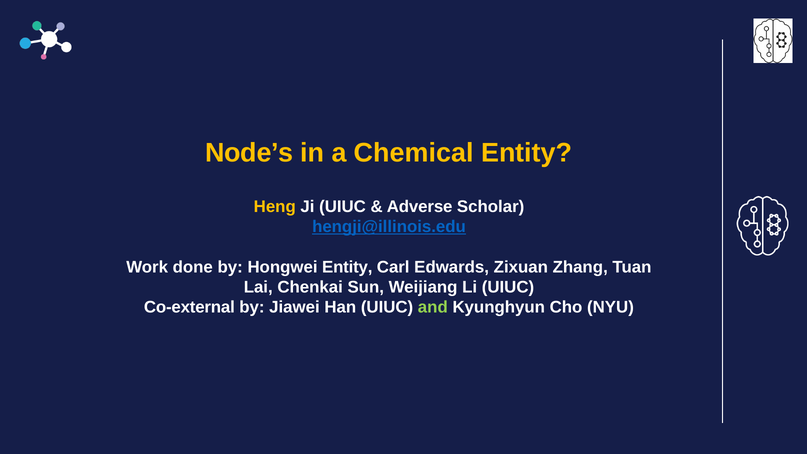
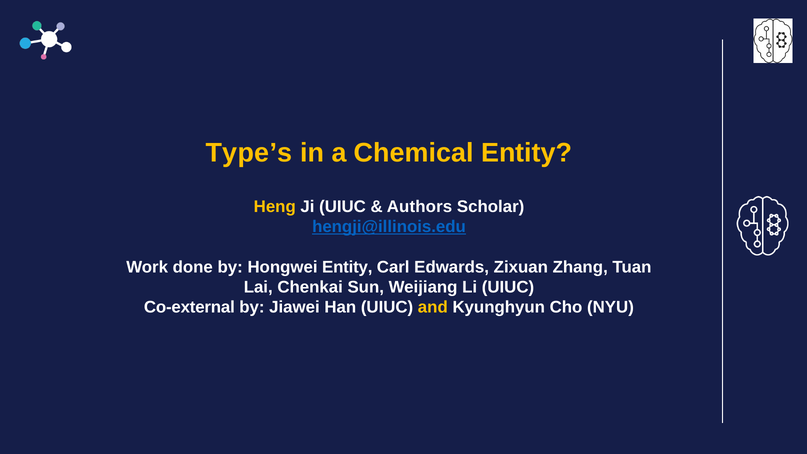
Node’s: Node’s -> Type’s
Adverse: Adverse -> Authors
and colour: light green -> yellow
